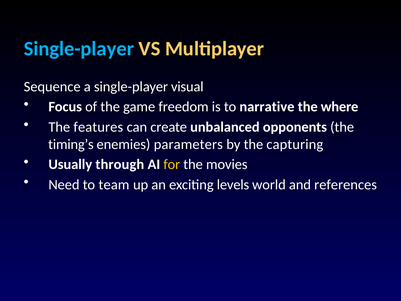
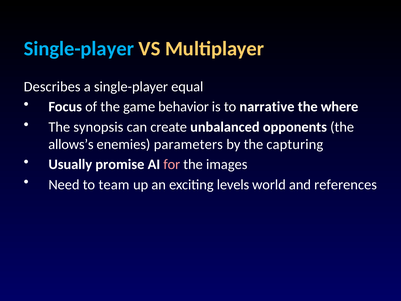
Sequence: Sequence -> Describes
visual: visual -> equal
freedom: freedom -> behavior
features: features -> synopsis
timing’s: timing’s -> allows’s
through: through -> promise
for colour: yellow -> pink
movies: movies -> images
